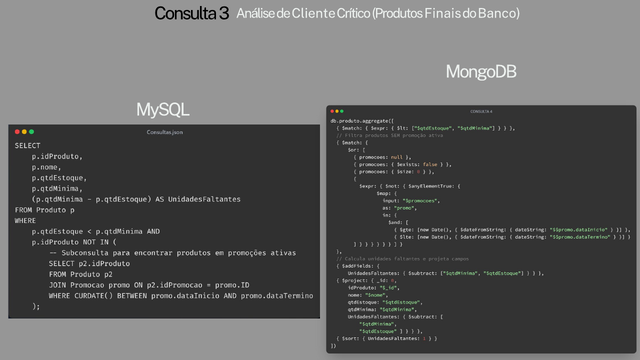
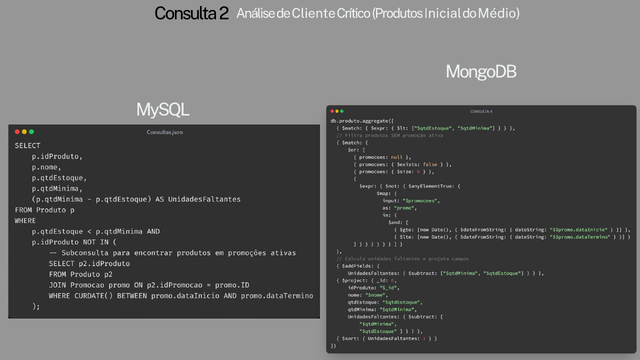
3: 3 -> 2
Finais: Finais -> Inicial
Banco: Banco -> Médio
